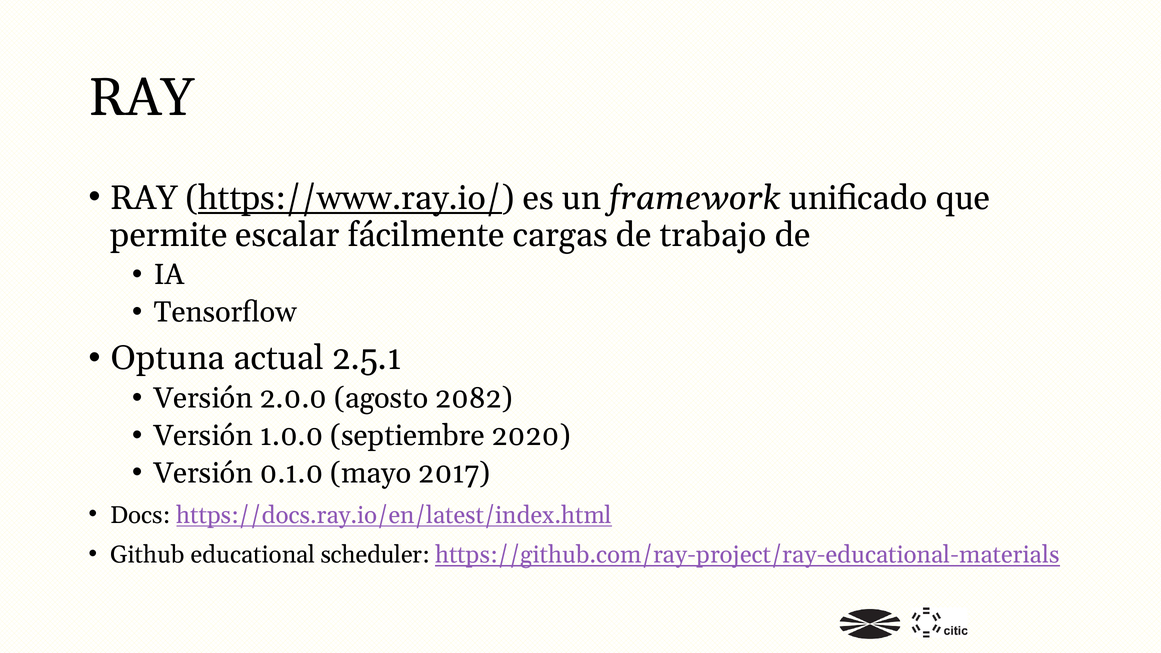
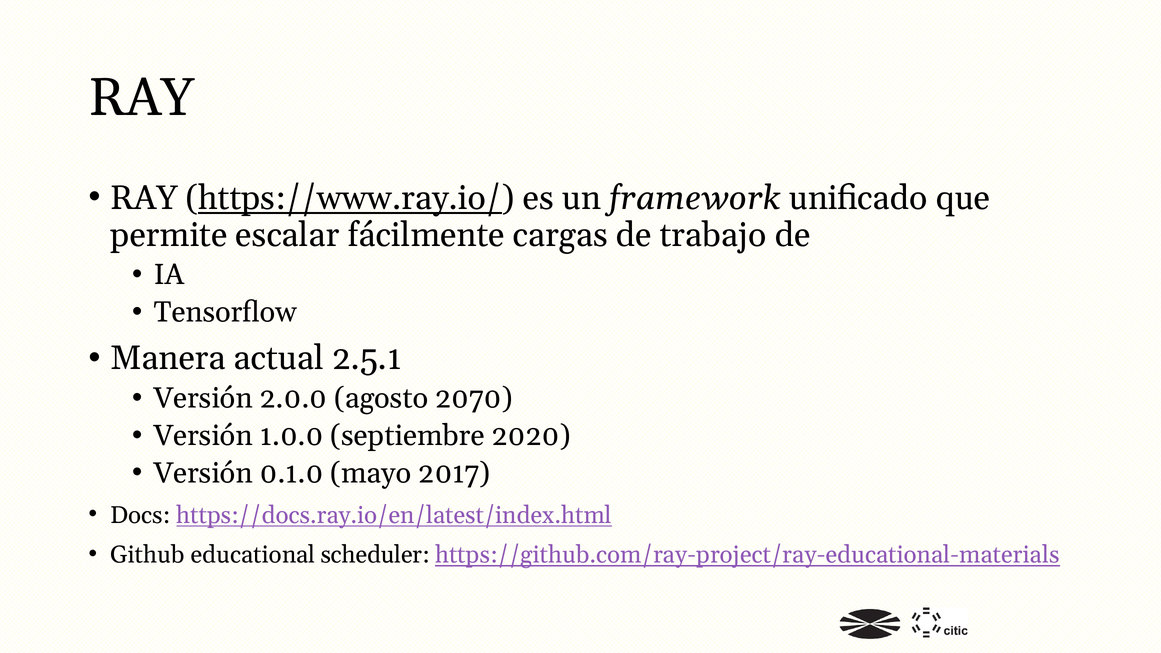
Optuna: Optuna -> Manera
2082: 2082 -> 2070
